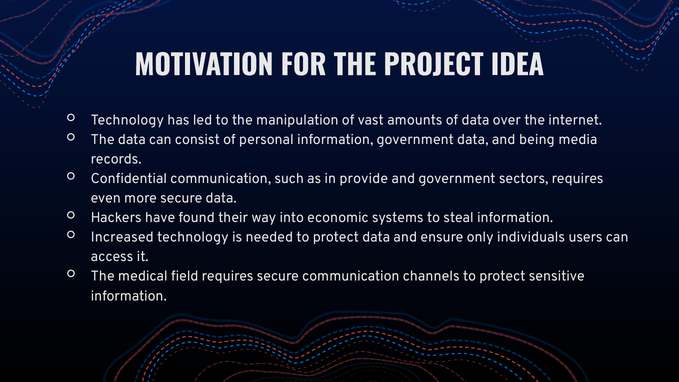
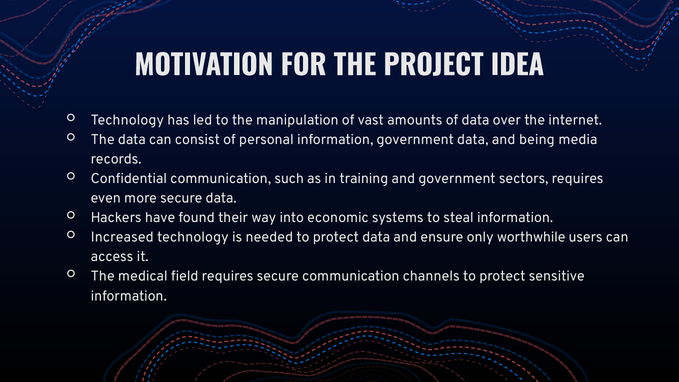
provide: provide -> training
individuals: individuals -> worthwhile
